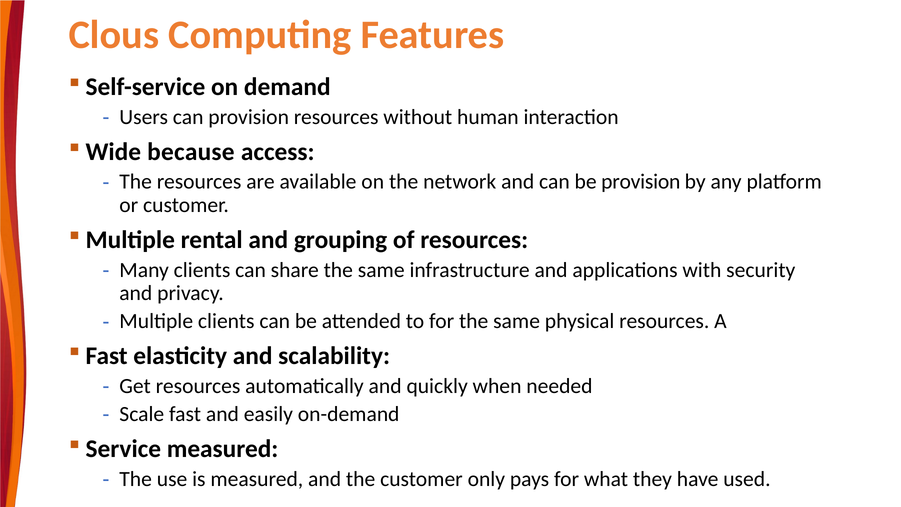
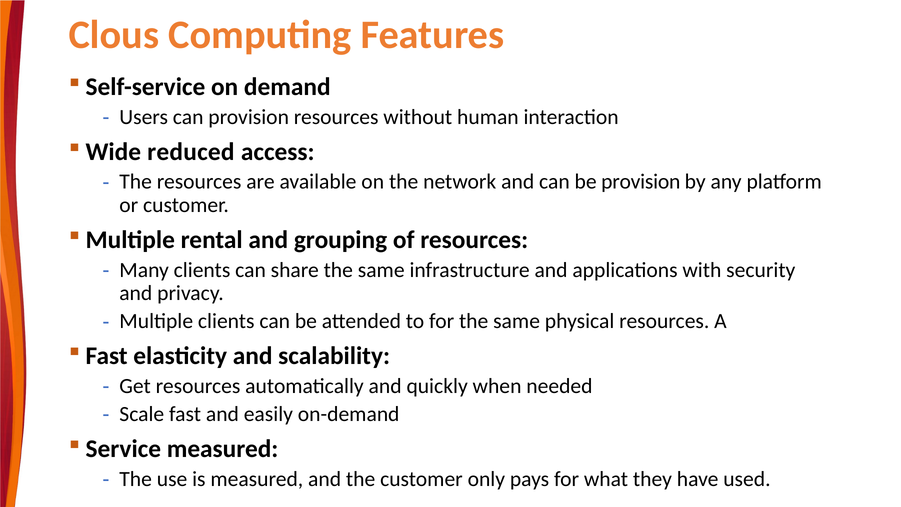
because: because -> reduced
